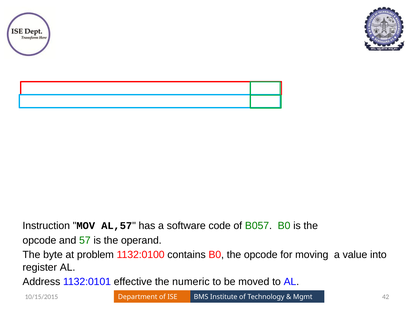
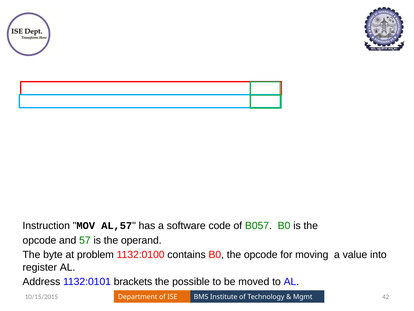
effective: effective -> brackets
numeric: numeric -> possible
